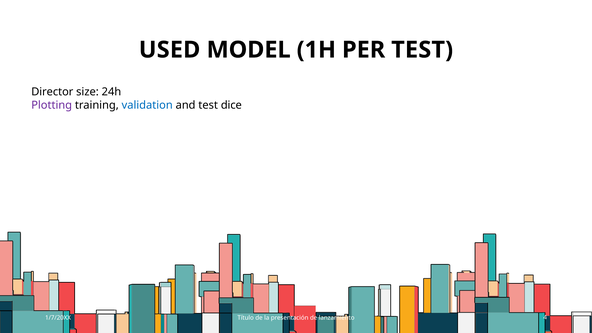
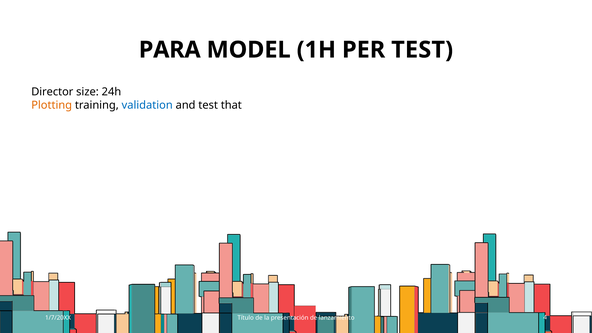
USED: USED -> PARA
Plotting colour: purple -> orange
dice: dice -> that
